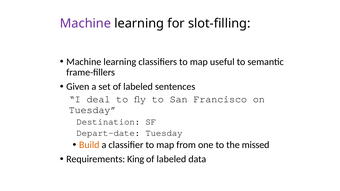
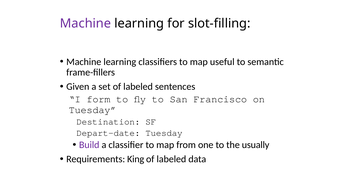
deal: deal -> form
Build colour: orange -> purple
missed: missed -> usually
